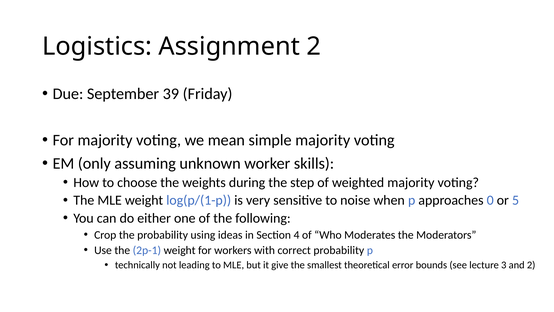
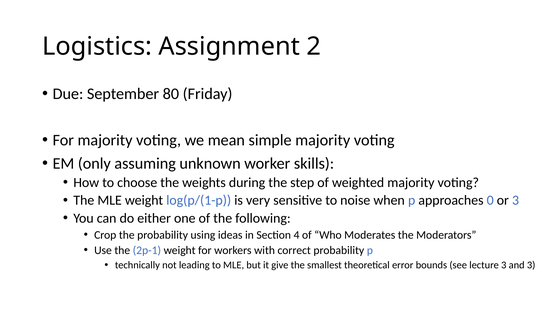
39: 39 -> 80
or 5: 5 -> 3
and 2: 2 -> 3
